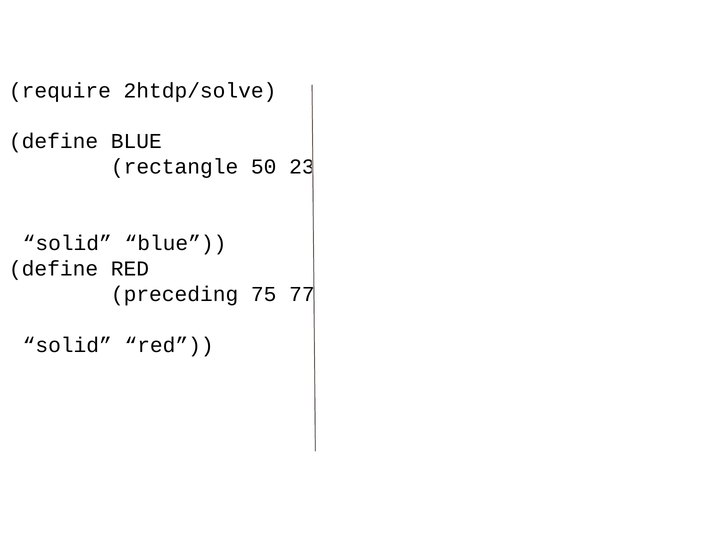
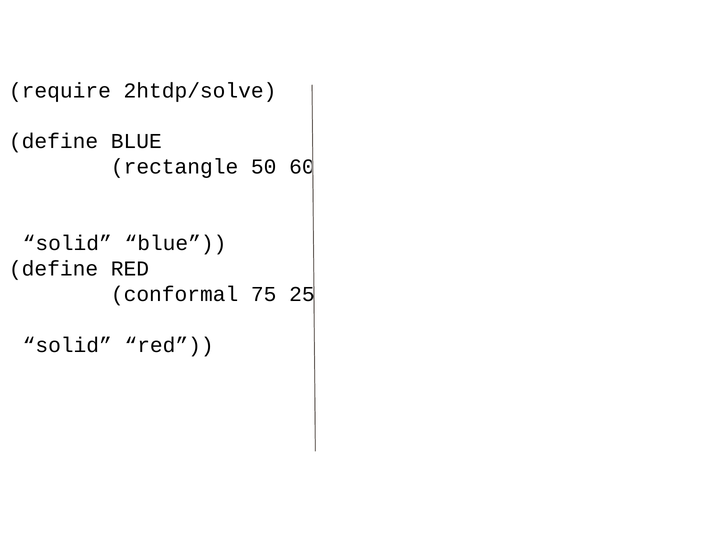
23: 23 -> 60
preceding: preceding -> conformal
77: 77 -> 25
